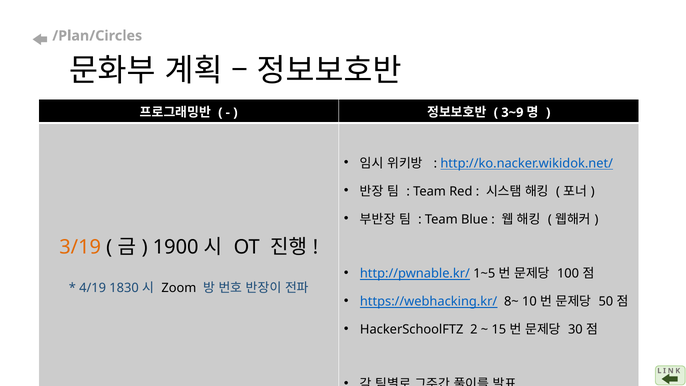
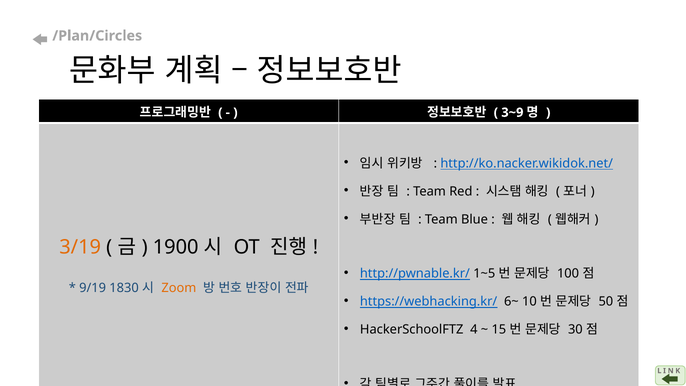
4/19: 4/19 -> 9/19
Zoom colour: black -> orange
8~: 8~ -> 6~
2: 2 -> 4
